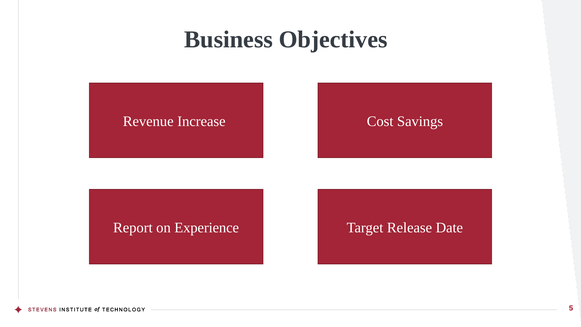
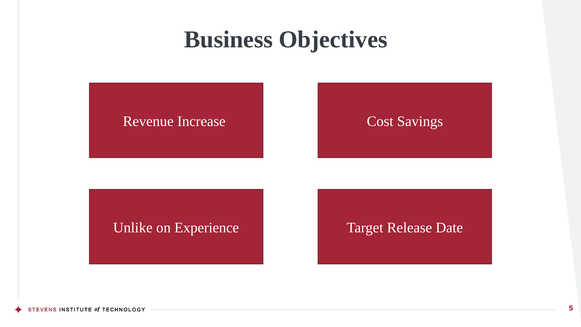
Report: Report -> Unlike
